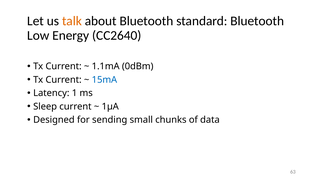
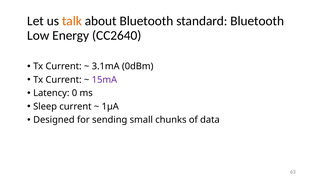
1.1mA: 1.1mA -> 3.1mA
15mA colour: blue -> purple
1: 1 -> 0
